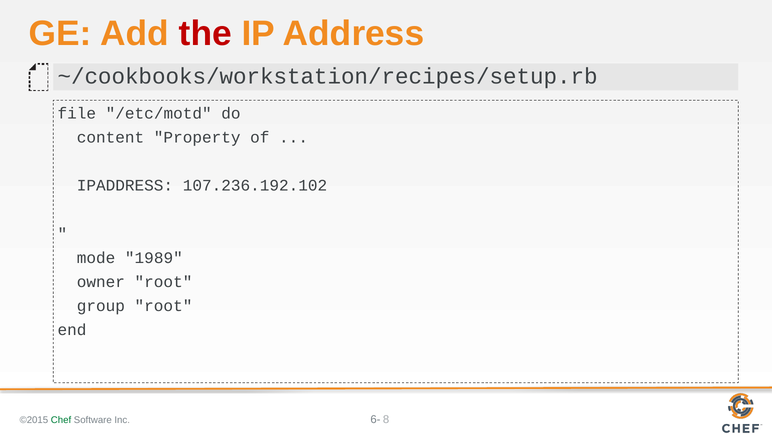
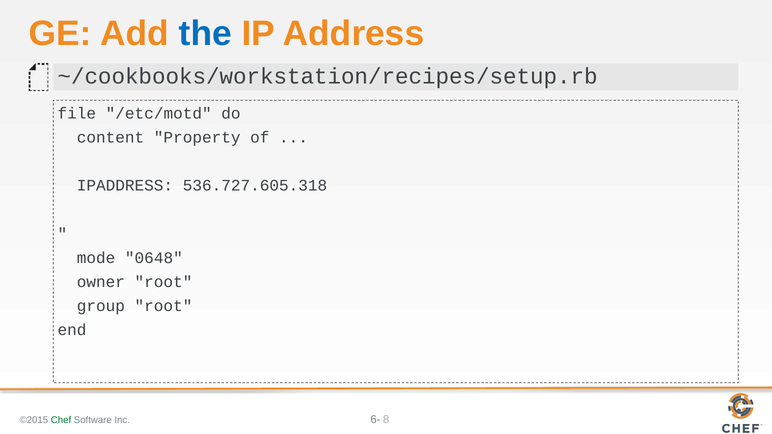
the colour: red -> blue
107.236.192.102: 107.236.192.102 -> 536.727.605.318
1989: 1989 -> 0648
